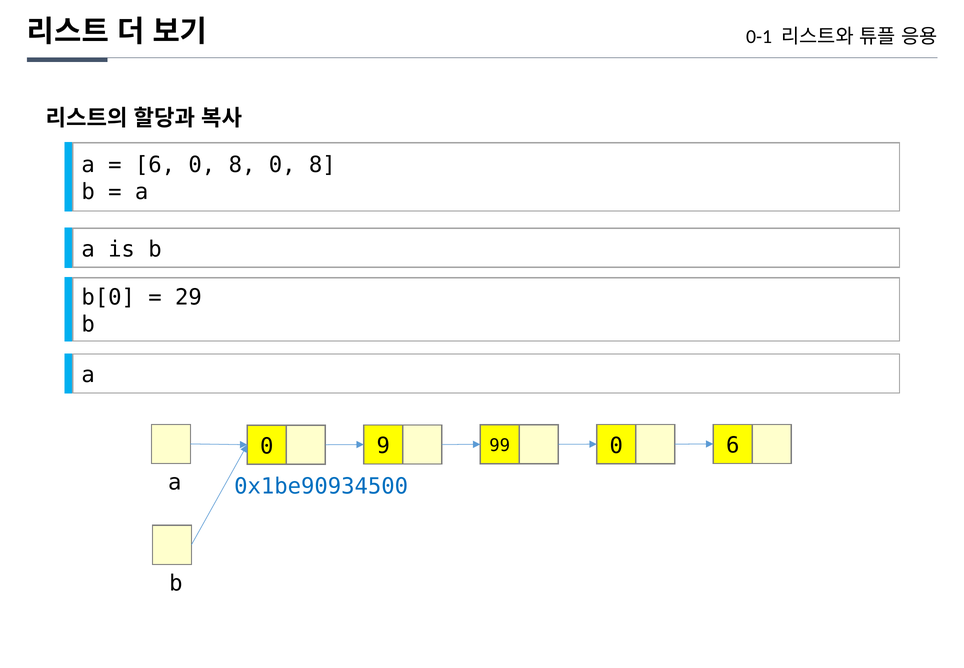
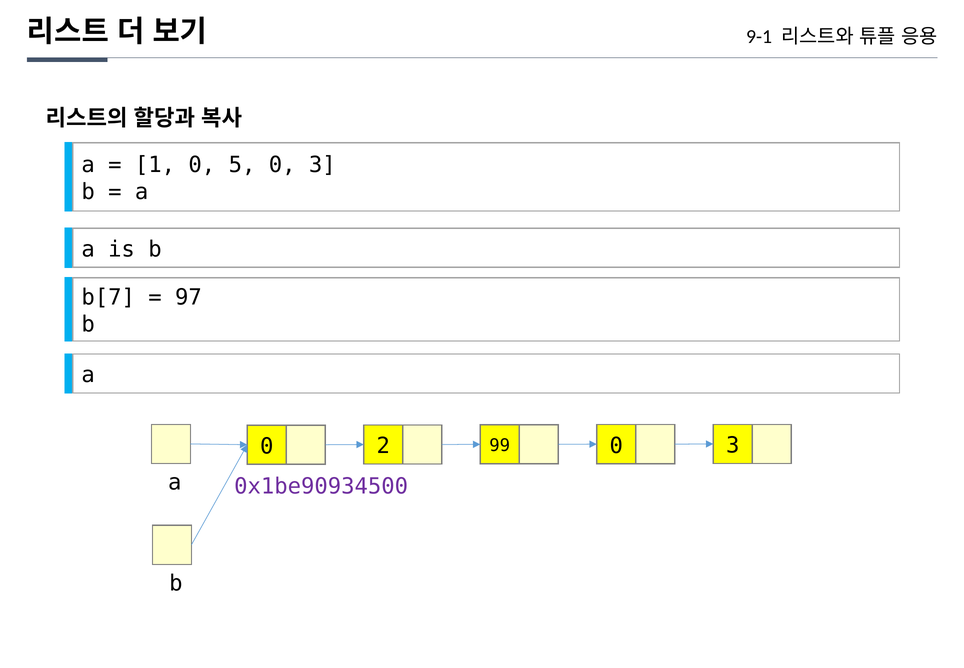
0-1: 0-1 -> 9-1
6 at (155, 165): 6 -> 1
8 at (242, 165): 8 -> 5
8 at (322, 165): 8 -> 3
b[0: b[0 -> b[7
29: 29 -> 97
9: 9 -> 2
99 0 6: 6 -> 3
0x1be90934500 colour: blue -> purple
